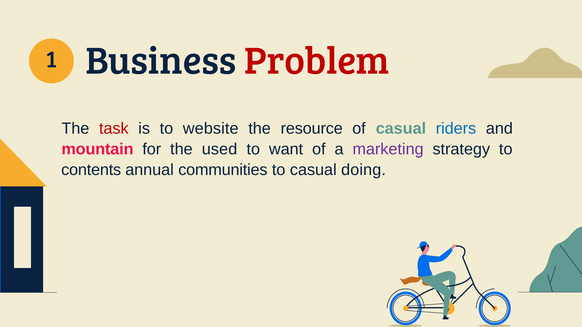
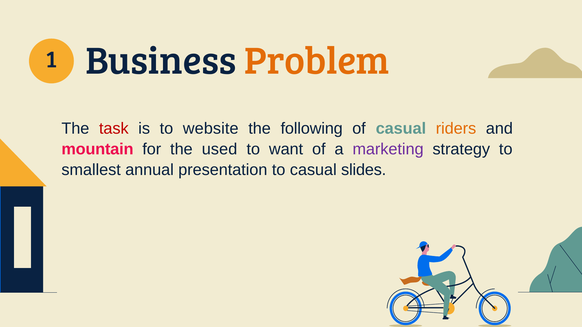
Problem colour: red -> orange
resource: resource -> following
riders colour: blue -> orange
contents: contents -> smallest
communities: communities -> presentation
doing: doing -> slides
